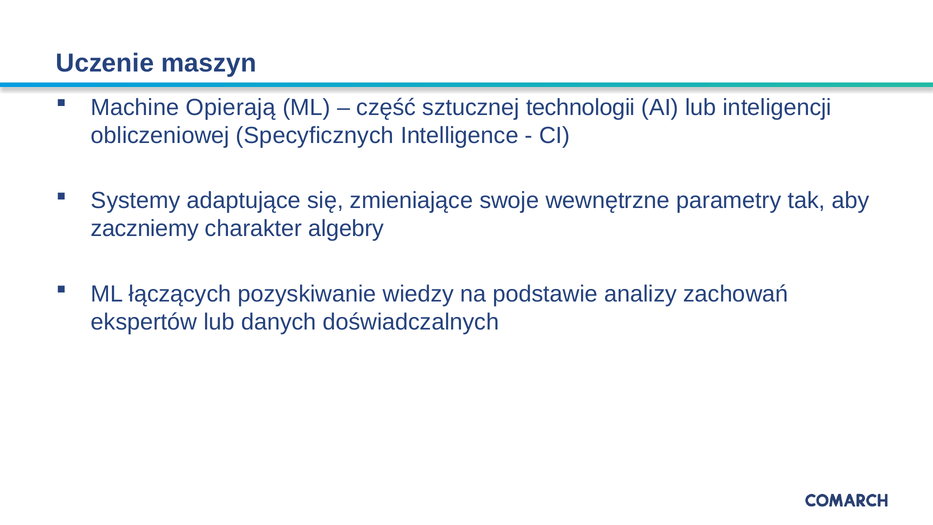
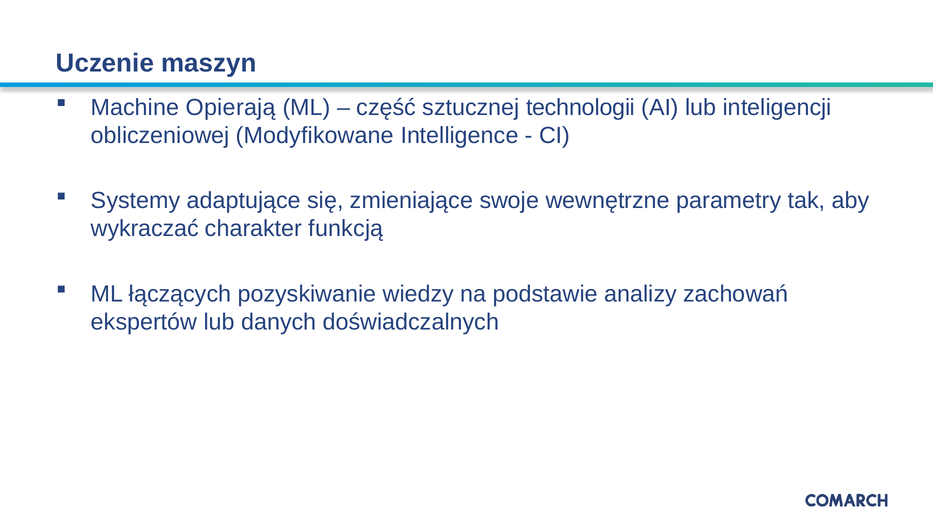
Specyficznych: Specyficznych -> Modyfikowane
zaczniemy: zaczniemy -> wykraczać
algebry: algebry -> funkcją
